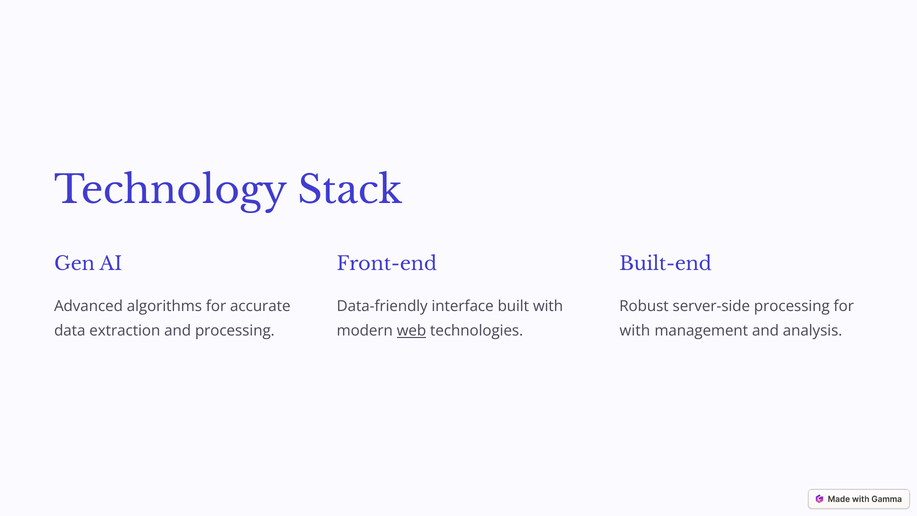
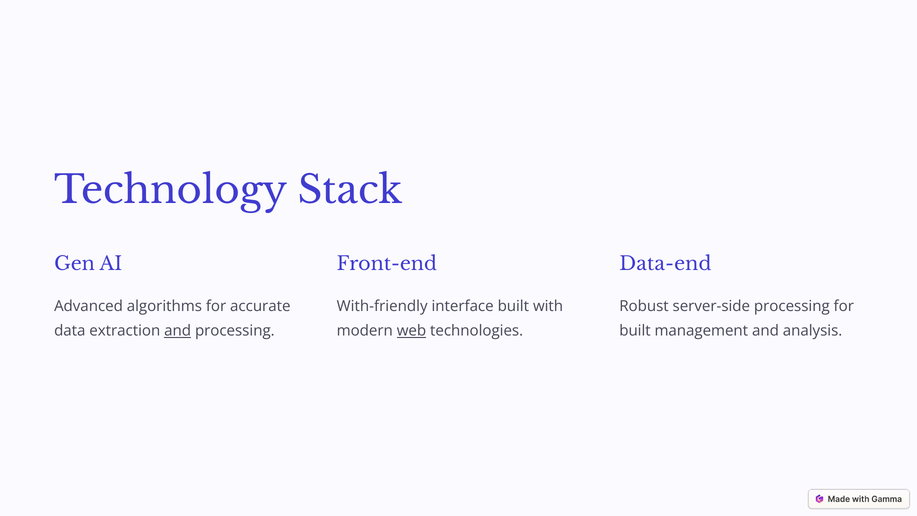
Built-end: Built-end -> Data-end
Data-friendly: Data-friendly -> With-friendly
and at (178, 331) underline: none -> present
with at (635, 331): with -> built
